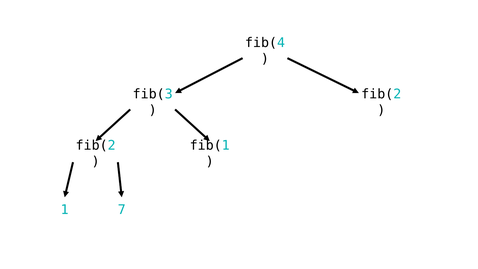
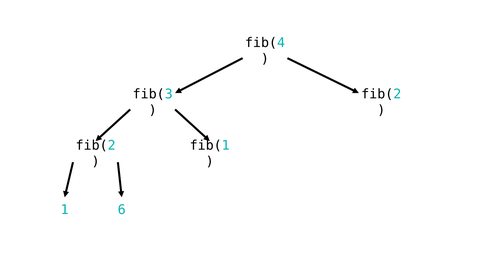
7: 7 -> 6
